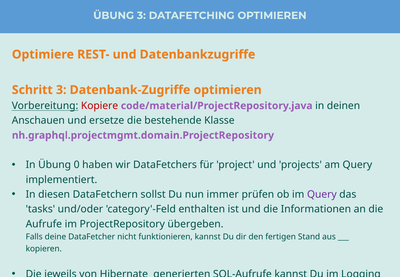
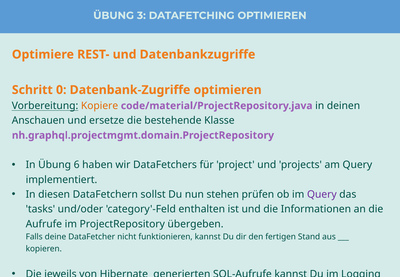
Schritt 3: 3 -> 0
Kopiere colour: red -> orange
0: 0 -> 6
immer: immer -> stehen
